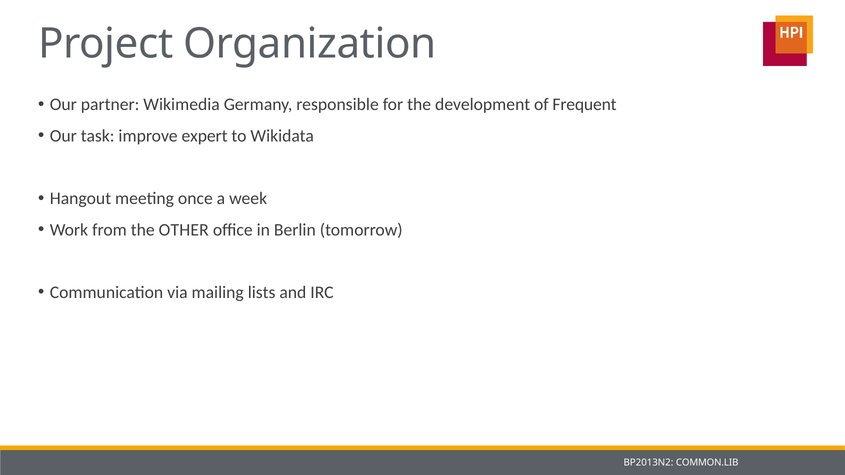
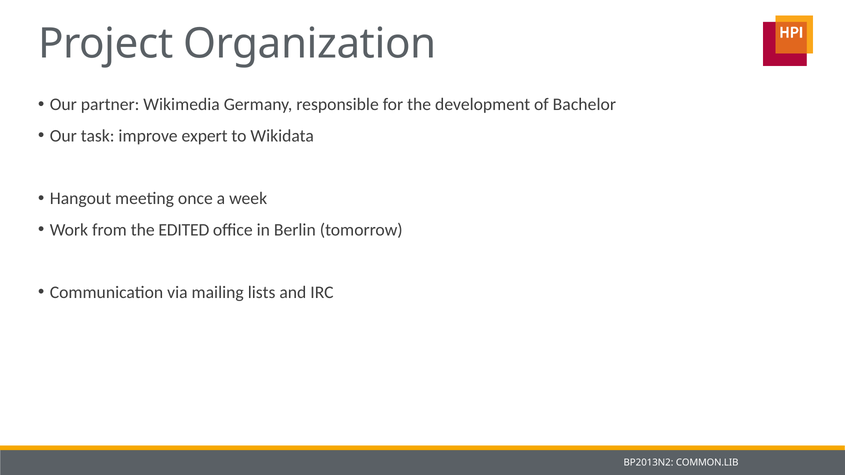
Frequent: Frequent -> Bachelor
OTHER: OTHER -> EDITED
